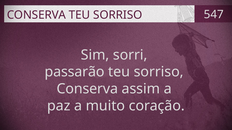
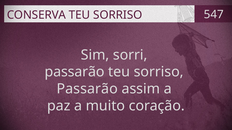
Conserva at (87, 89): Conserva -> Passarão
